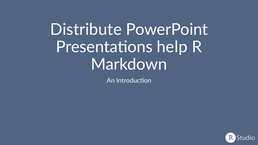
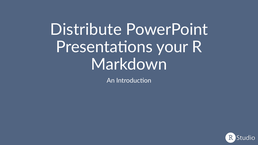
help: help -> your
